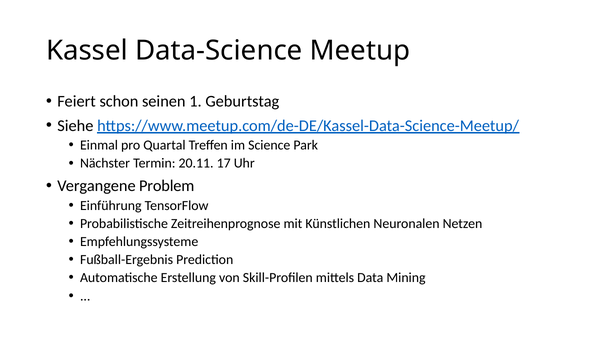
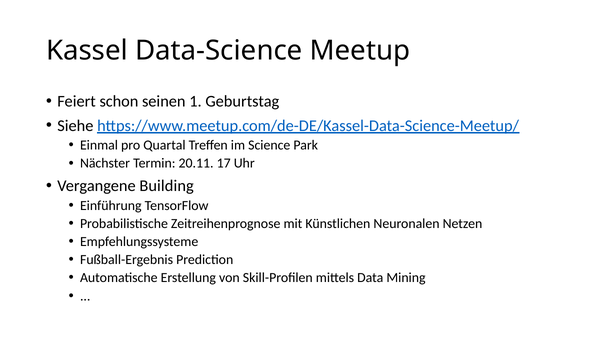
Problem: Problem -> Building
